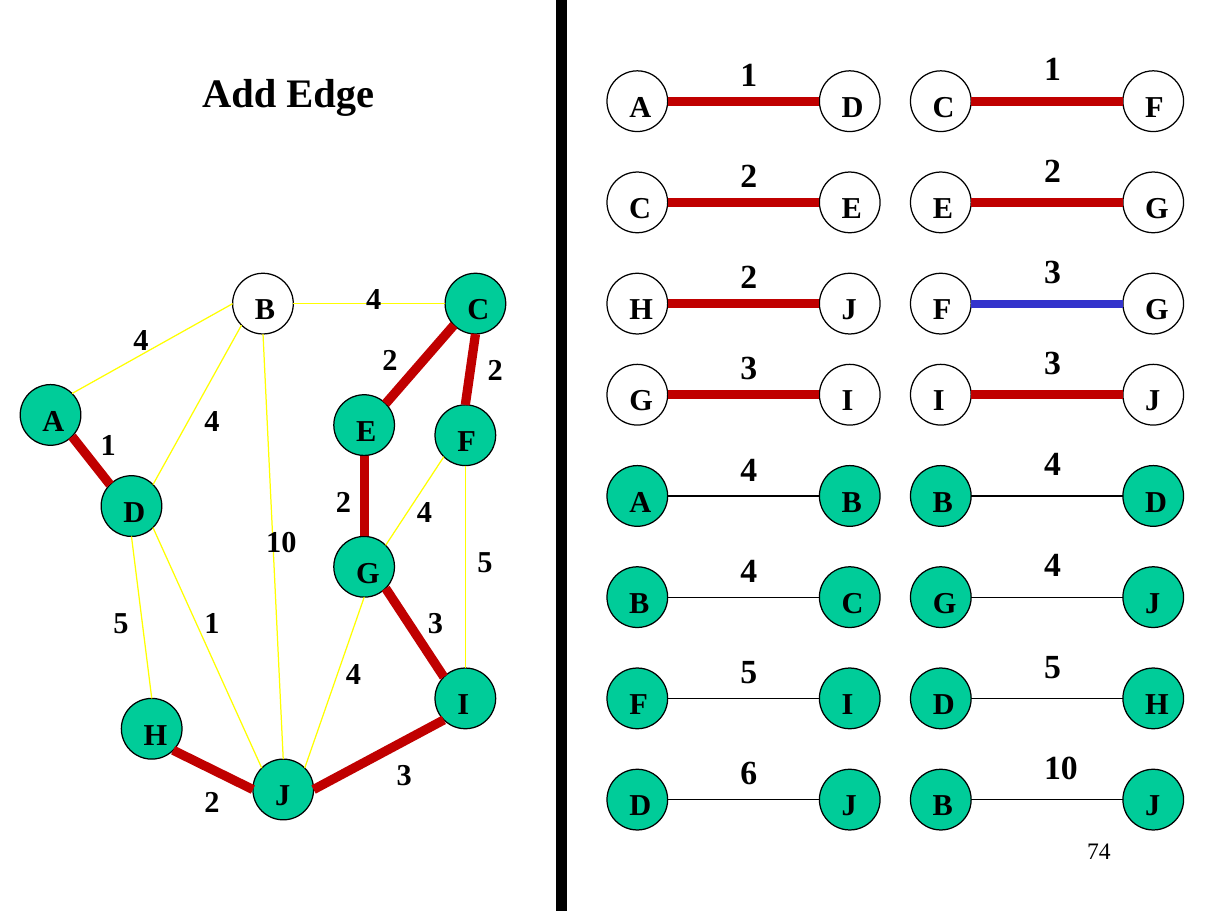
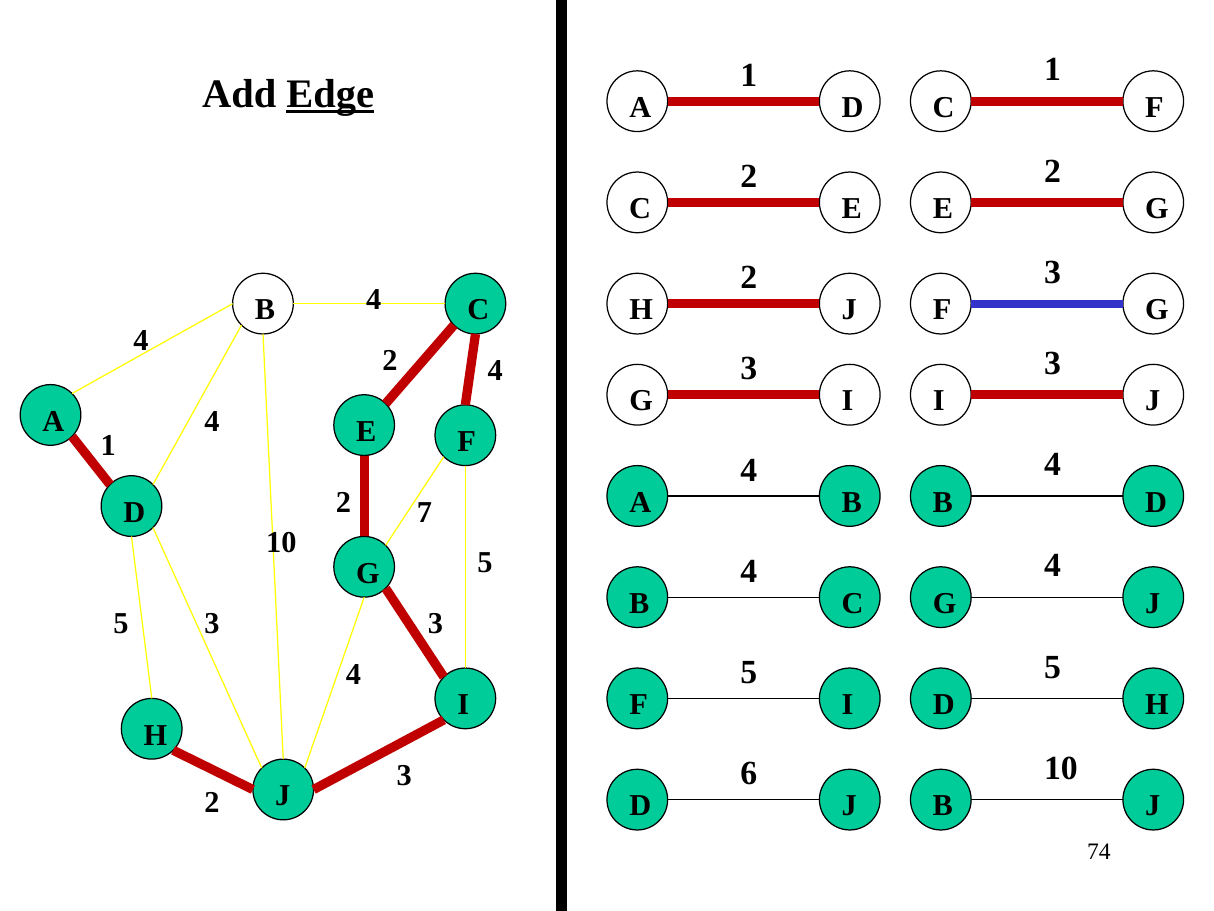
Edge underline: none -> present
2 2: 2 -> 4
2 4: 4 -> 7
1 at (212, 623): 1 -> 3
